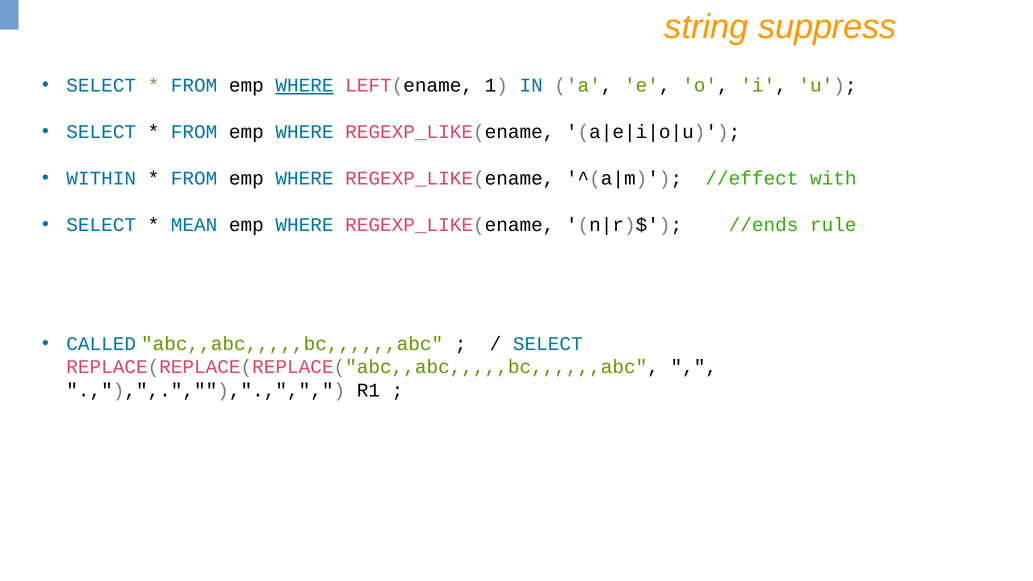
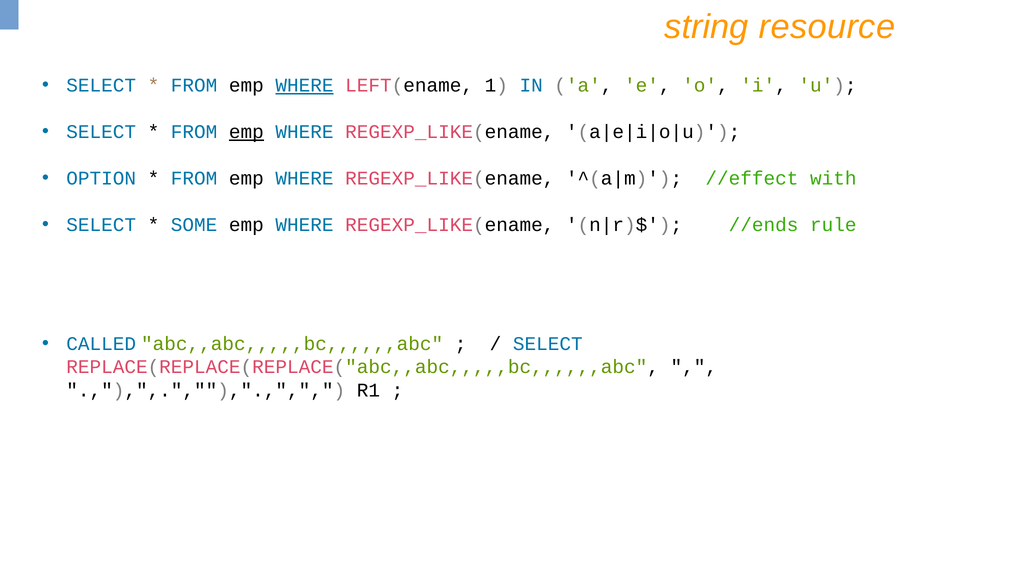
suppress: suppress -> resource
emp at (246, 132) underline: none -> present
WITHIN: WITHIN -> OPTION
MEAN: MEAN -> SOME
